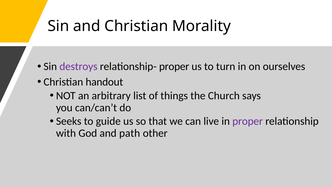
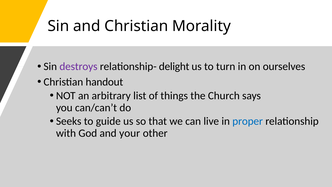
relationship- proper: proper -> delight
proper at (248, 121) colour: purple -> blue
path: path -> your
